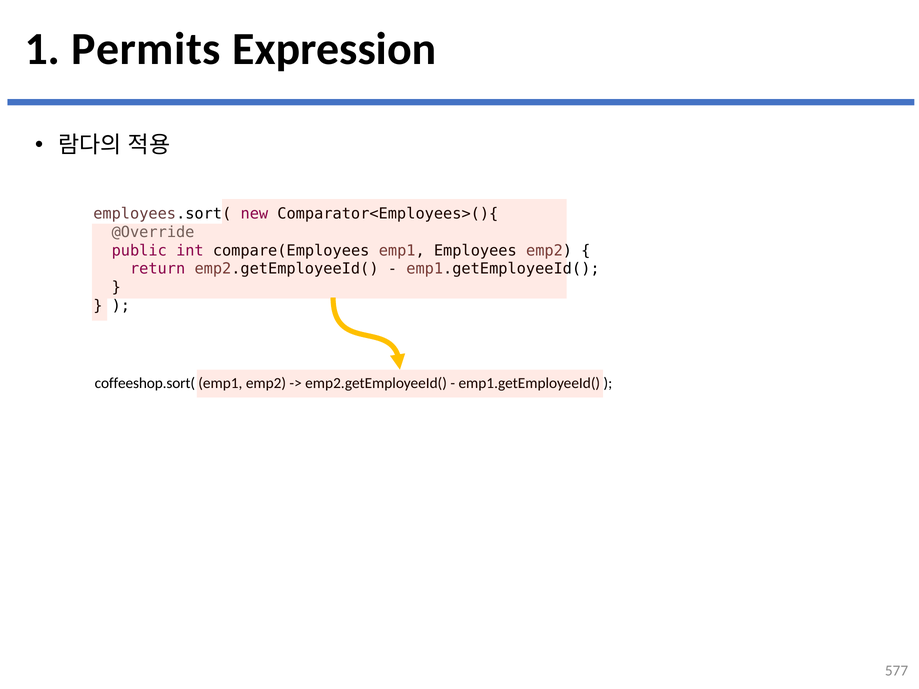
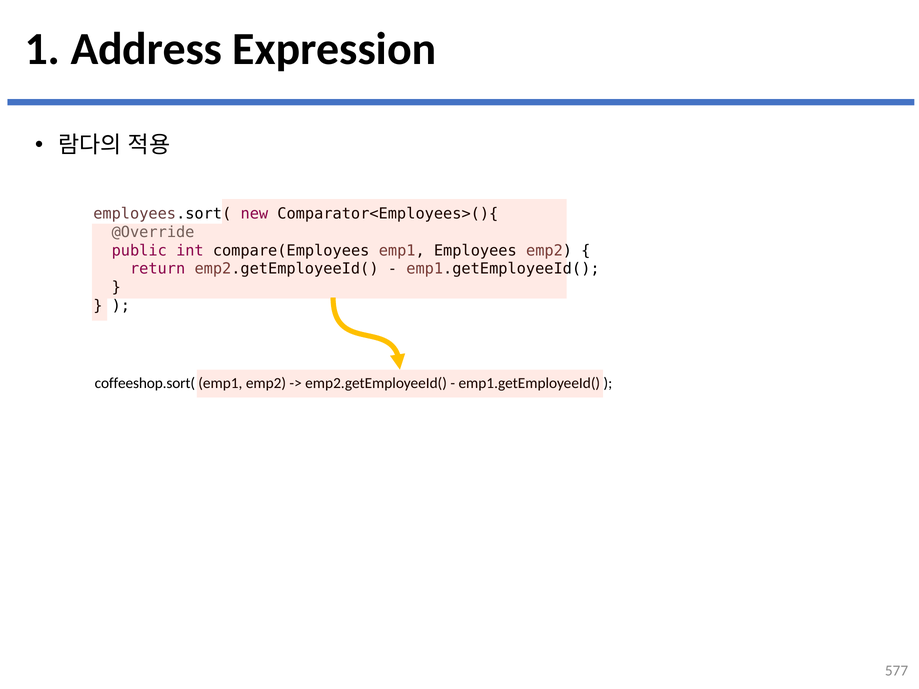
Permits: Permits -> Address
